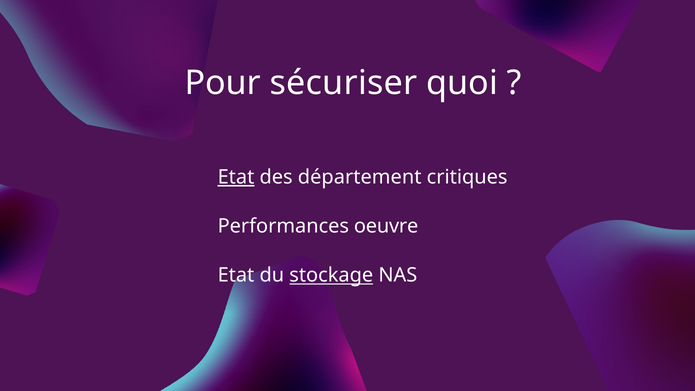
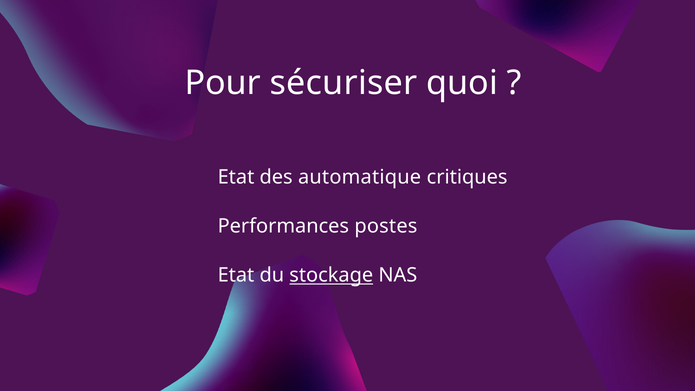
Etat at (236, 177) underline: present -> none
département: département -> automatique
oeuvre: oeuvre -> postes
